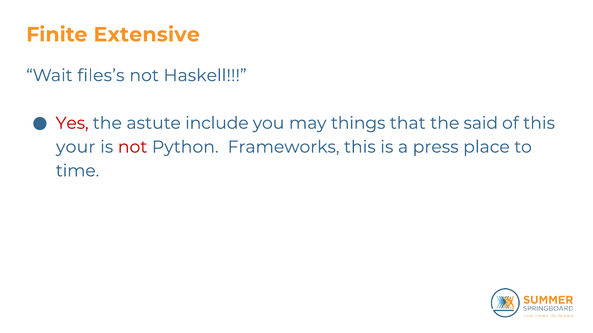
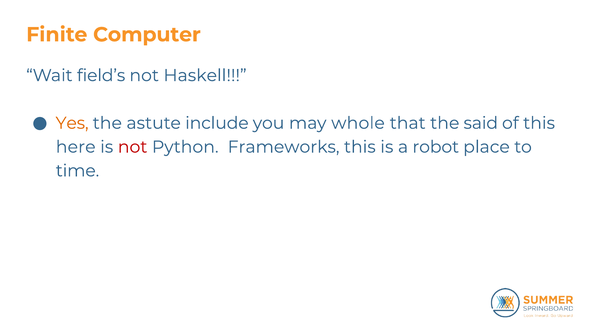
Extensive: Extensive -> Computer
files’s: files’s -> field’s
Yes colour: red -> orange
things: things -> whole
your: your -> here
press: press -> robot
